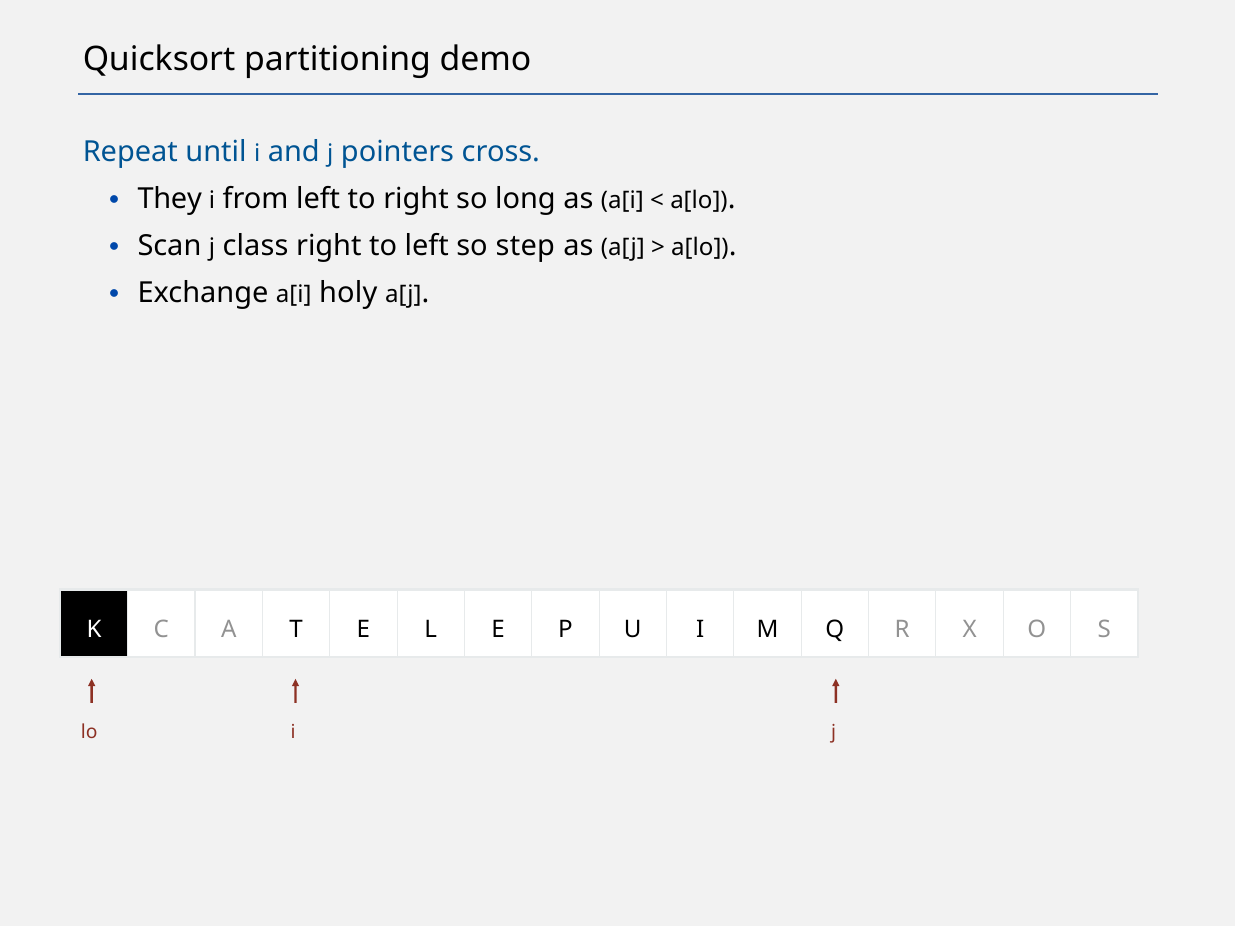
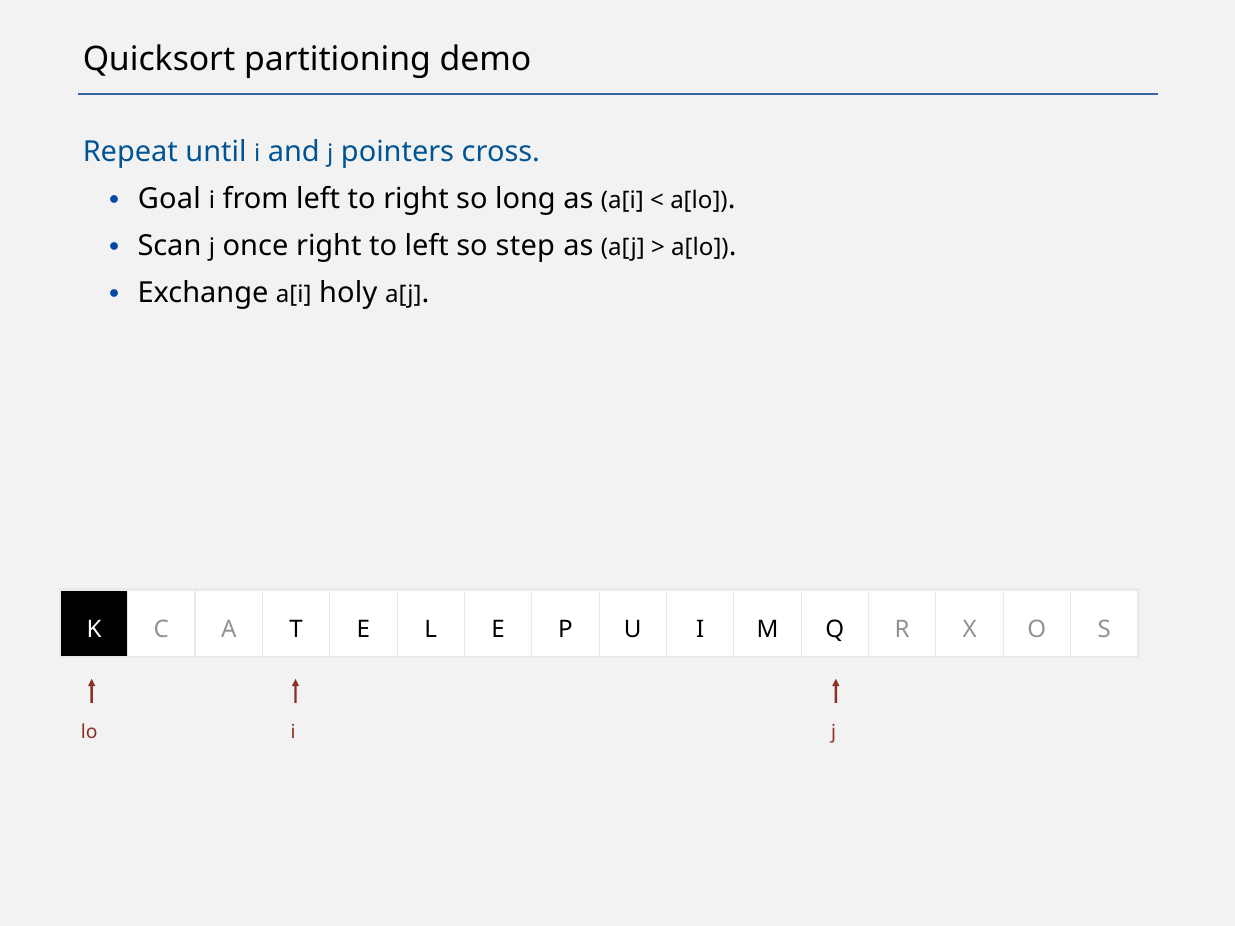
They: They -> Goal
class: class -> once
